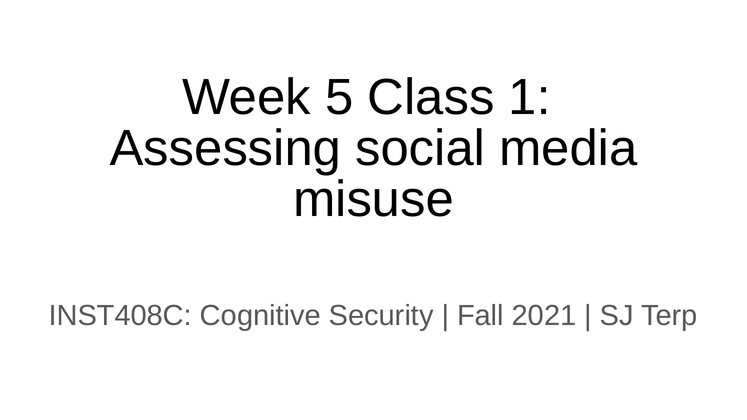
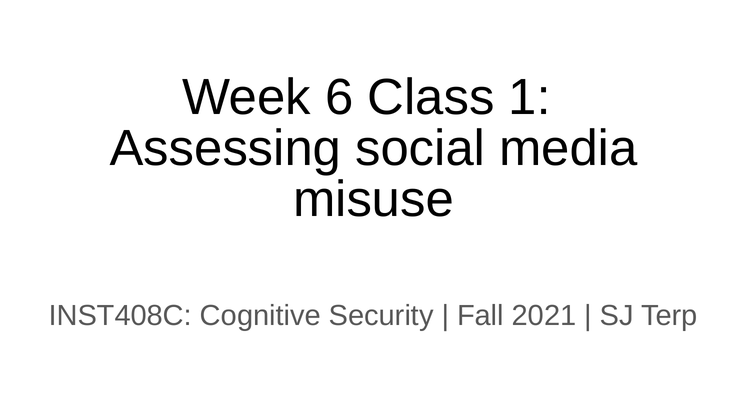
5: 5 -> 6
